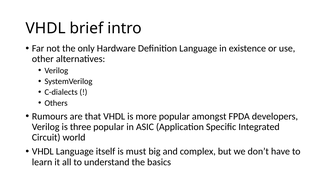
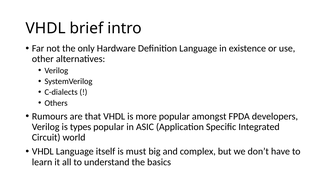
three: three -> types
